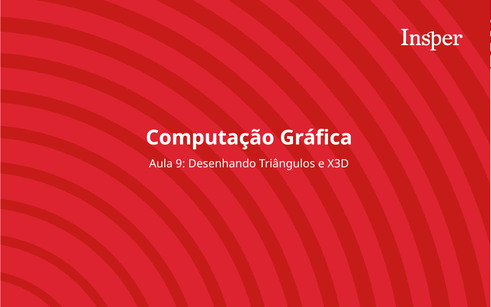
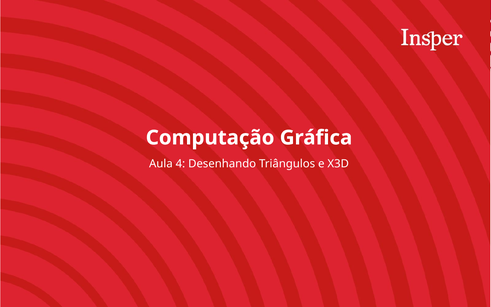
9: 9 -> 4
